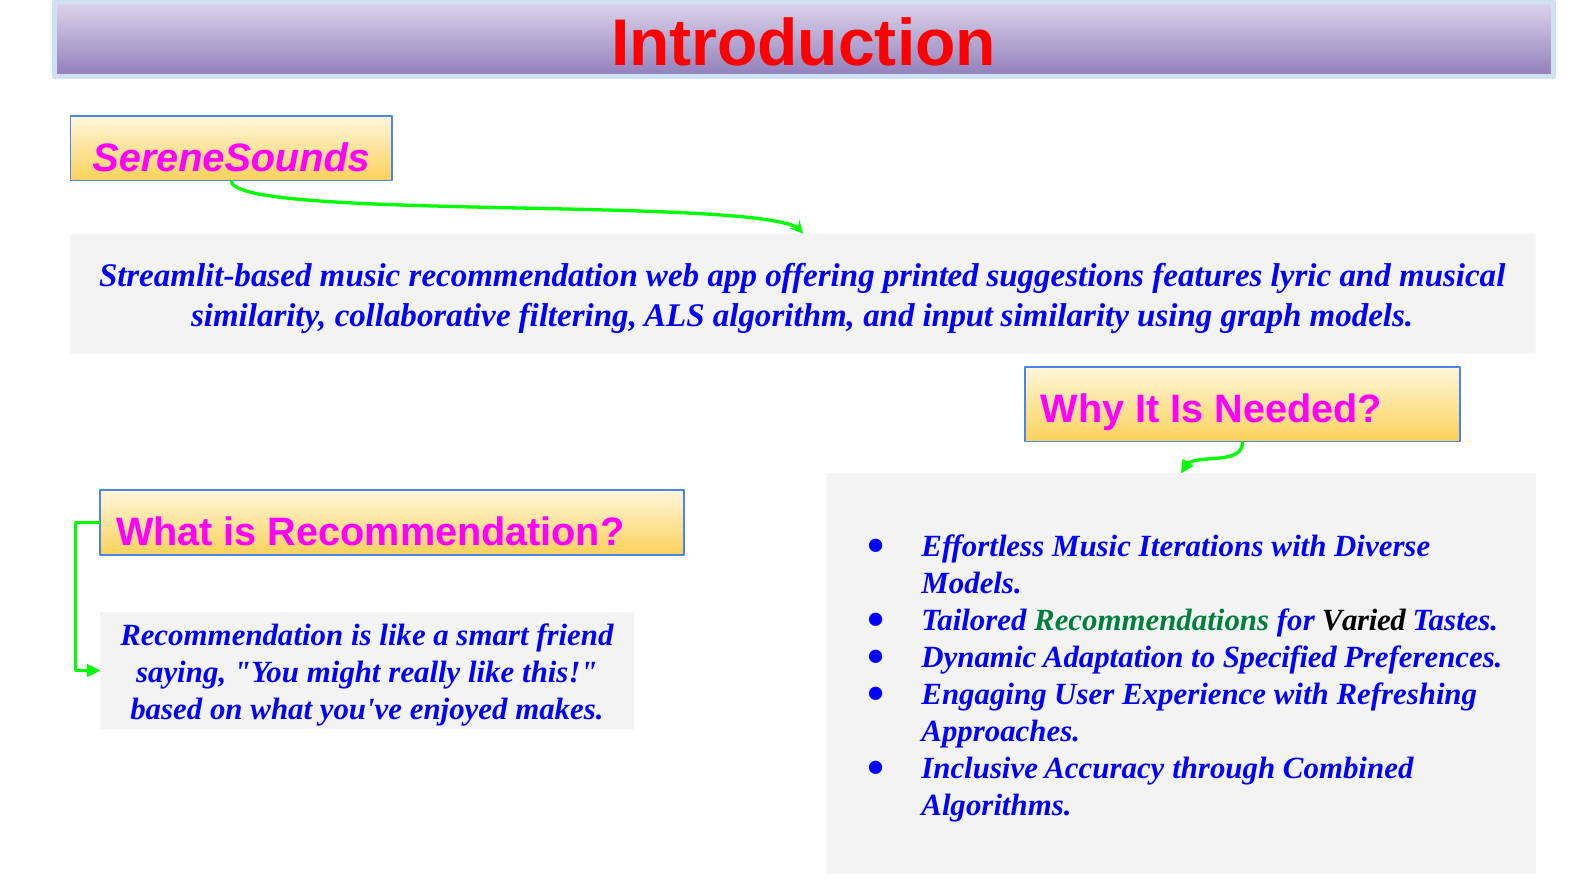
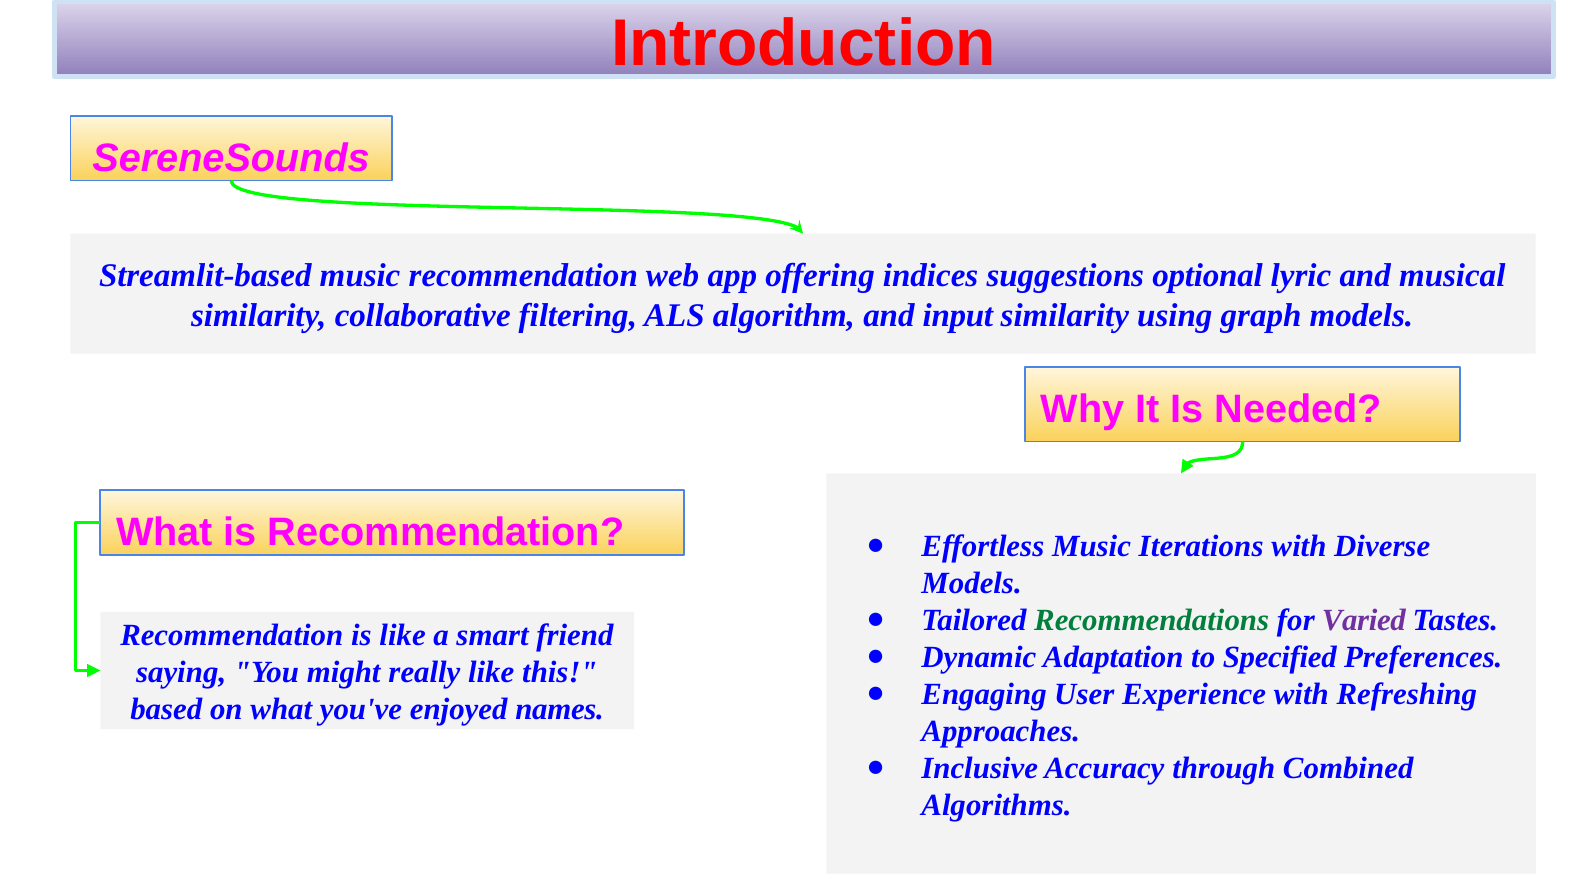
printed: printed -> indices
features: features -> optional
Varied colour: black -> purple
makes: makes -> names
